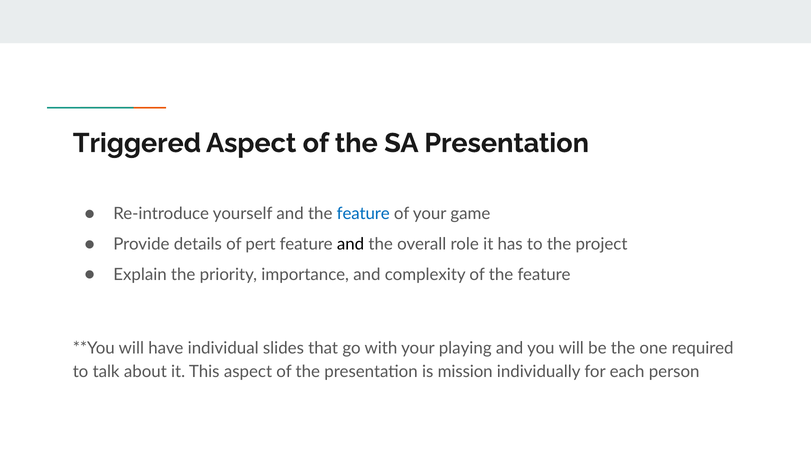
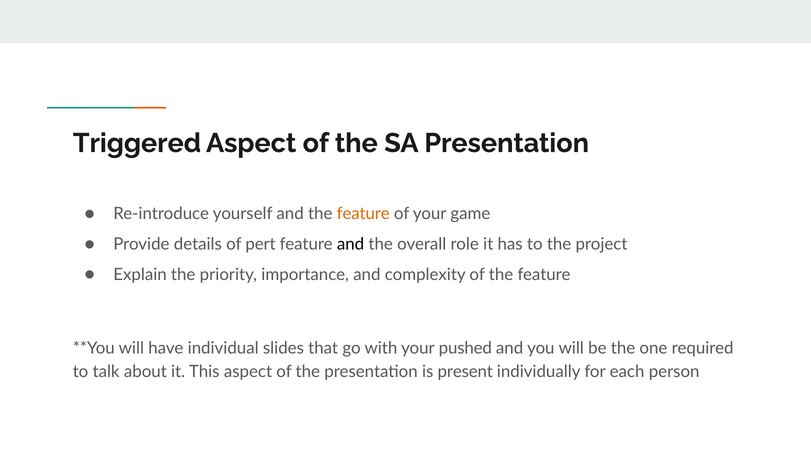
feature at (363, 214) colour: blue -> orange
playing: playing -> pushed
mission: mission -> present
